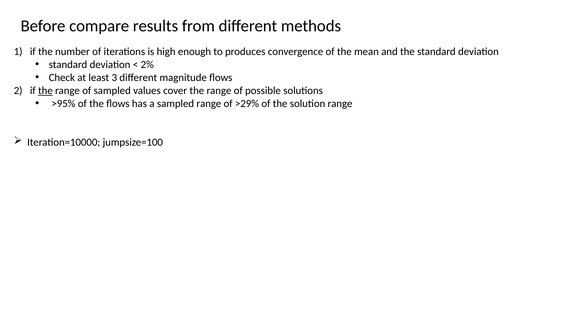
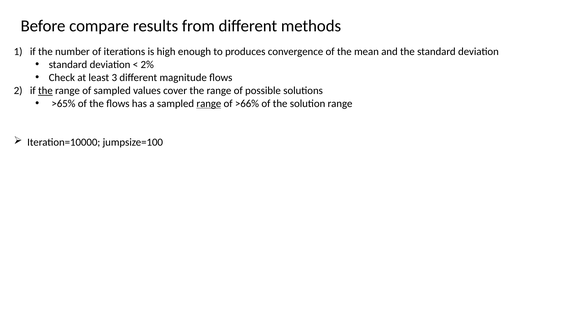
>95%: >95% -> >65%
range at (209, 103) underline: none -> present
>29%: >29% -> >66%
